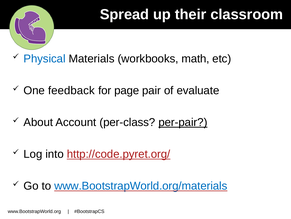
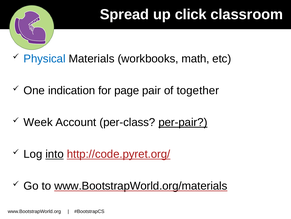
their: their -> click
feedback: feedback -> indication
evaluate: evaluate -> together
About: About -> Week
into underline: none -> present
www.BootstrapWorld.org/materials colour: blue -> black
